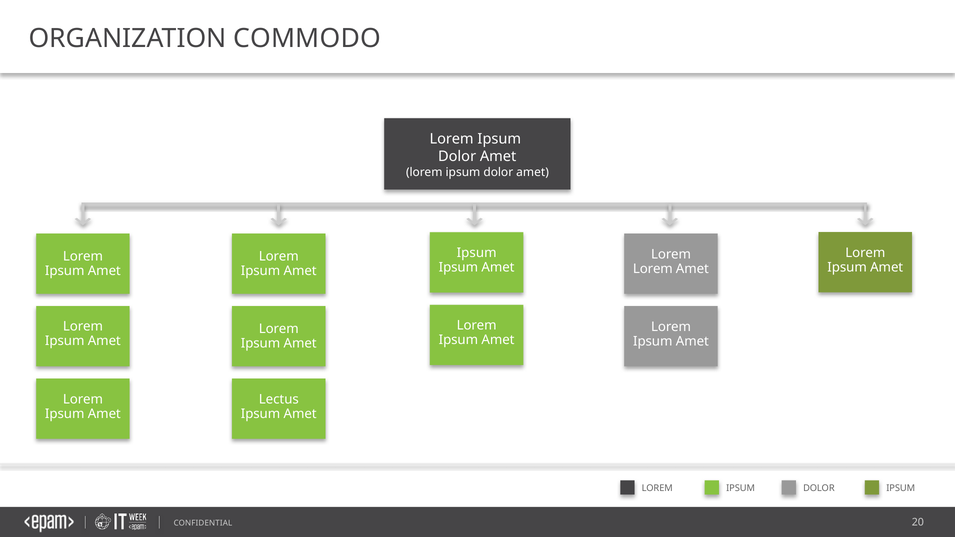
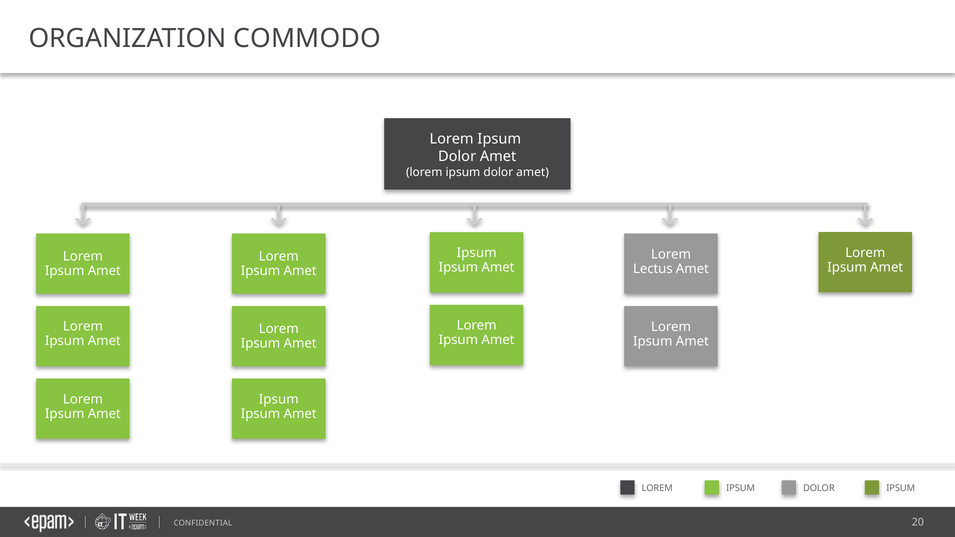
Lorem at (653, 269): Lorem -> Lectus
Lectus at (279, 399): Lectus -> Ipsum
